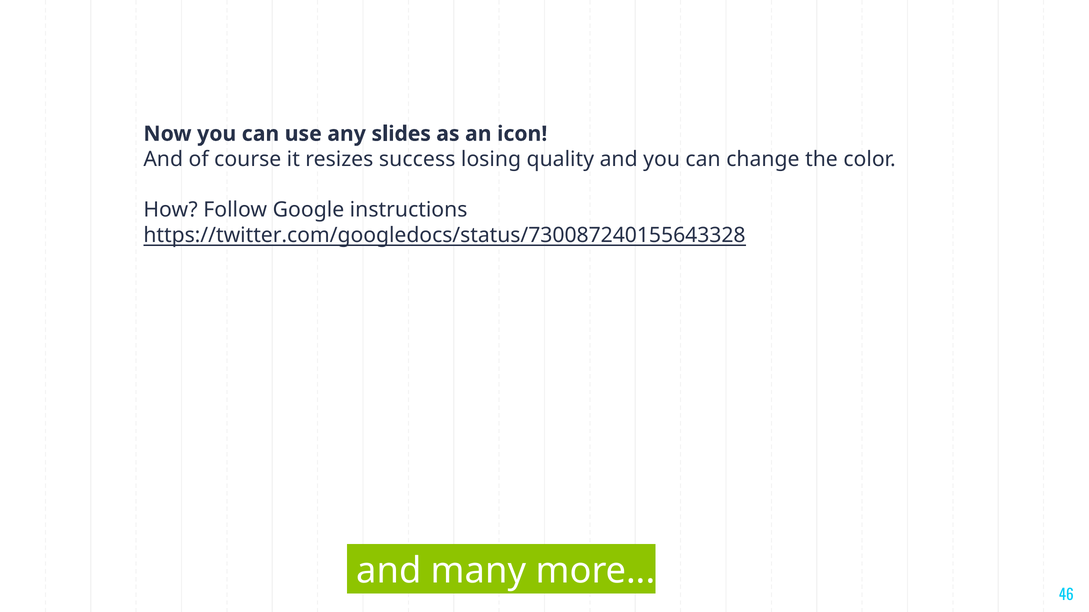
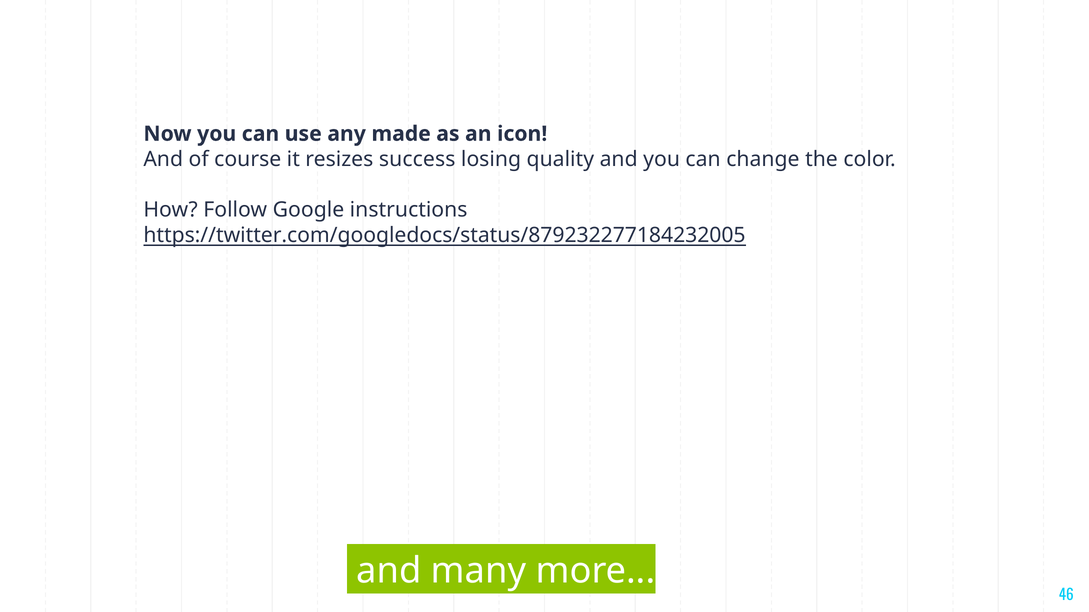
slides: slides -> made
https://twitter.com/googledocs/status/730087240155643328: https://twitter.com/googledocs/status/730087240155643328 -> https://twitter.com/googledocs/status/879232277184232005
